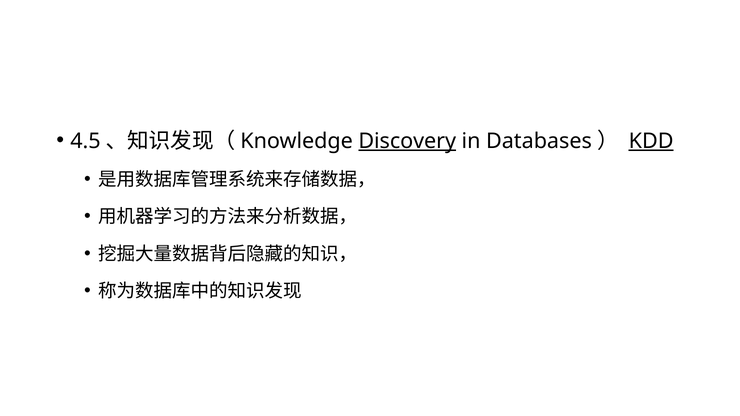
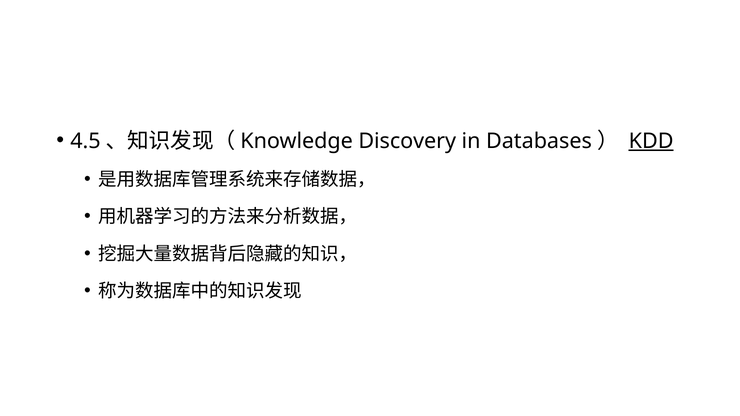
Discovery underline: present -> none
